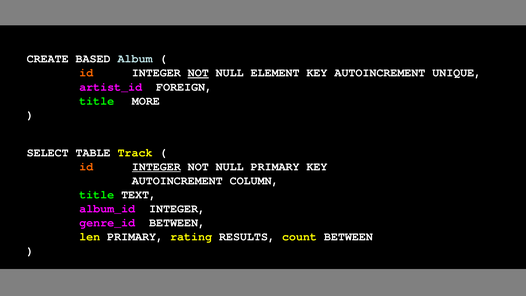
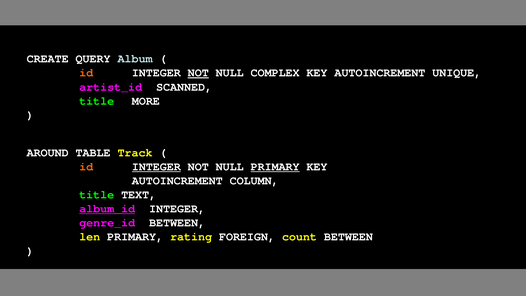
BASED: BASED -> QUERY
ELEMENT: ELEMENT -> COMPLEX
FOREIGN: FOREIGN -> SCANNED
SELECT: SELECT -> AROUND
PRIMARY at (275, 167) underline: none -> present
album_id underline: none -> present
RESULTS: RESULTS -> FOREIGN
